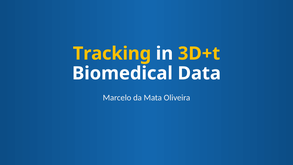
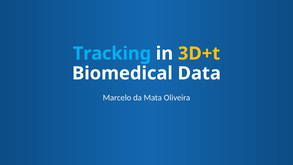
Tracking colour: yellow -> light blue
